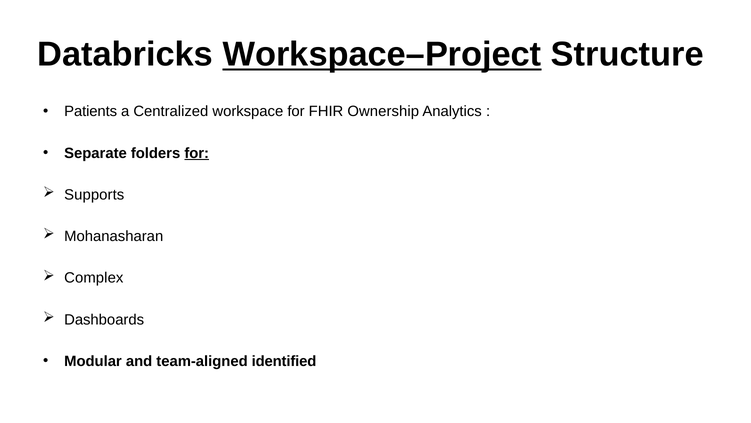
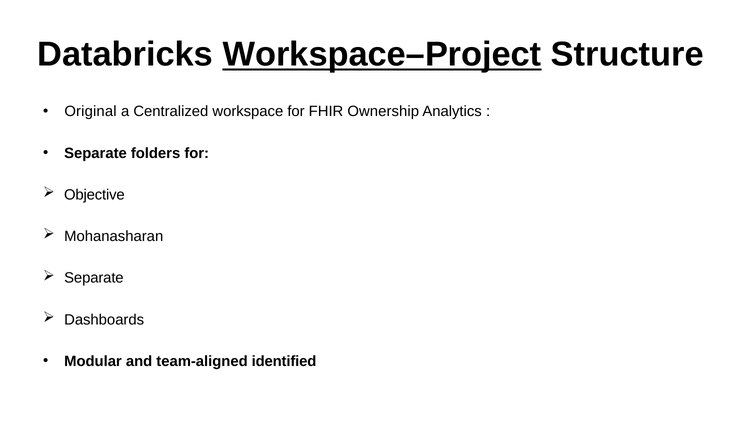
Patients: Patients -> Original
for at (197, 153) underline: present -> none
Supports: Supports -> Objective
Complex at (94, 278): Complex -> Separate
